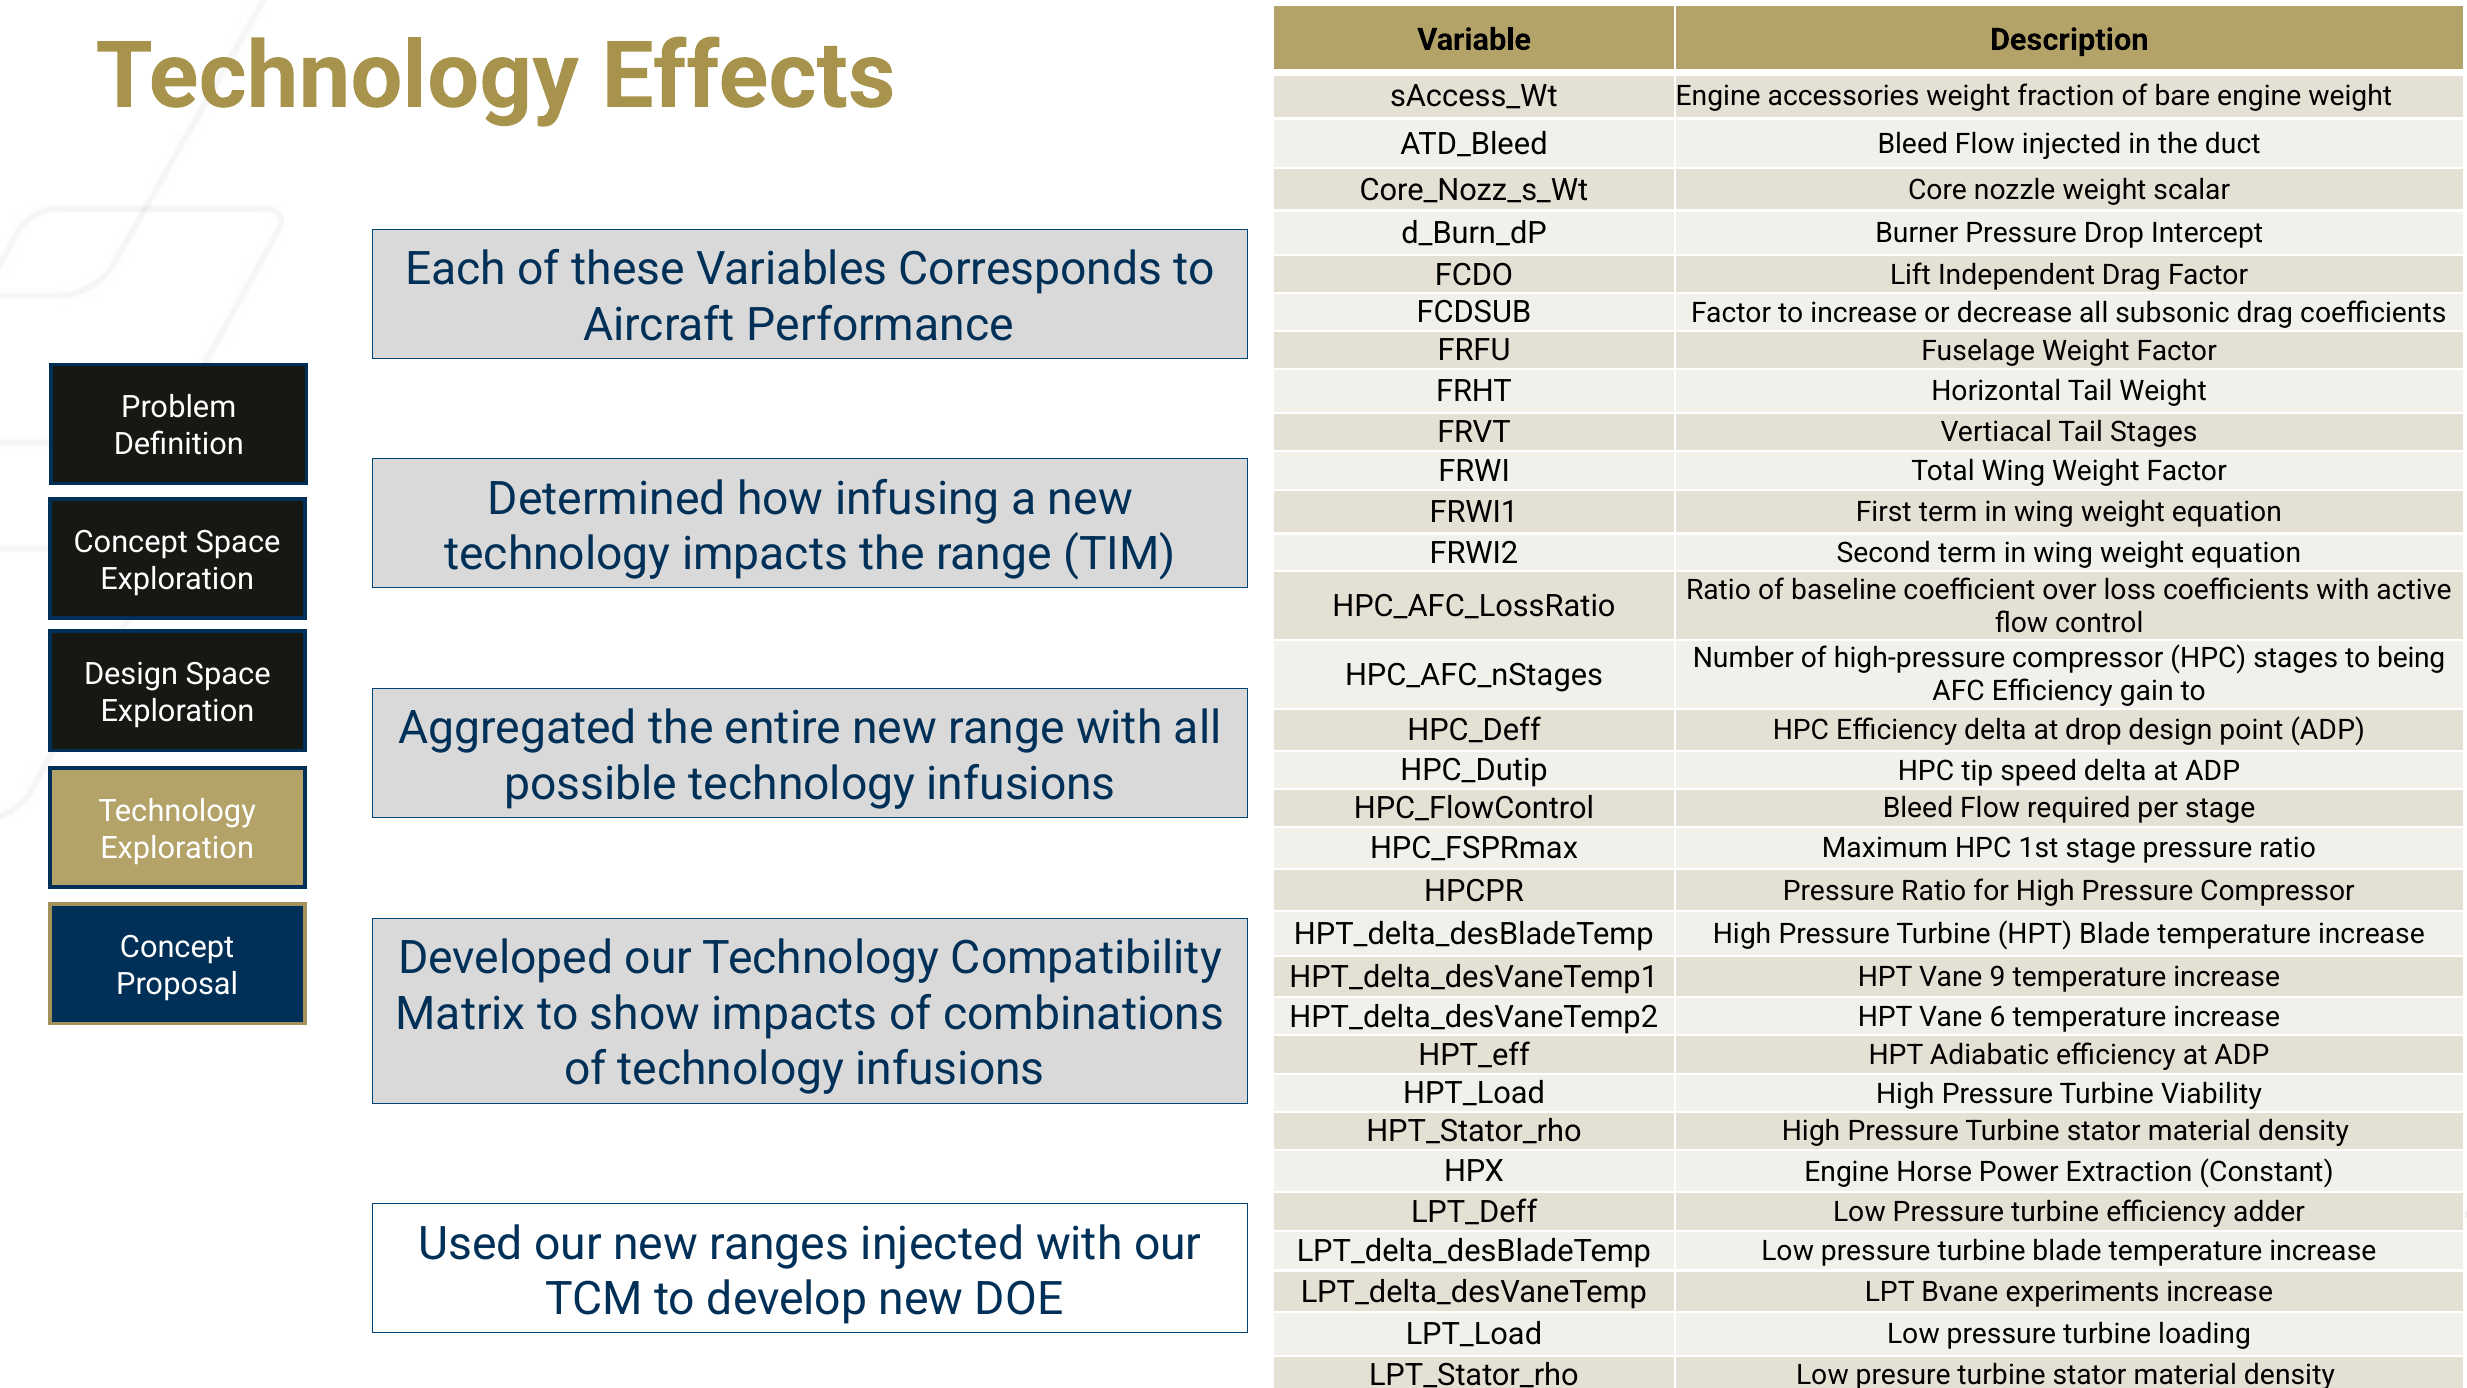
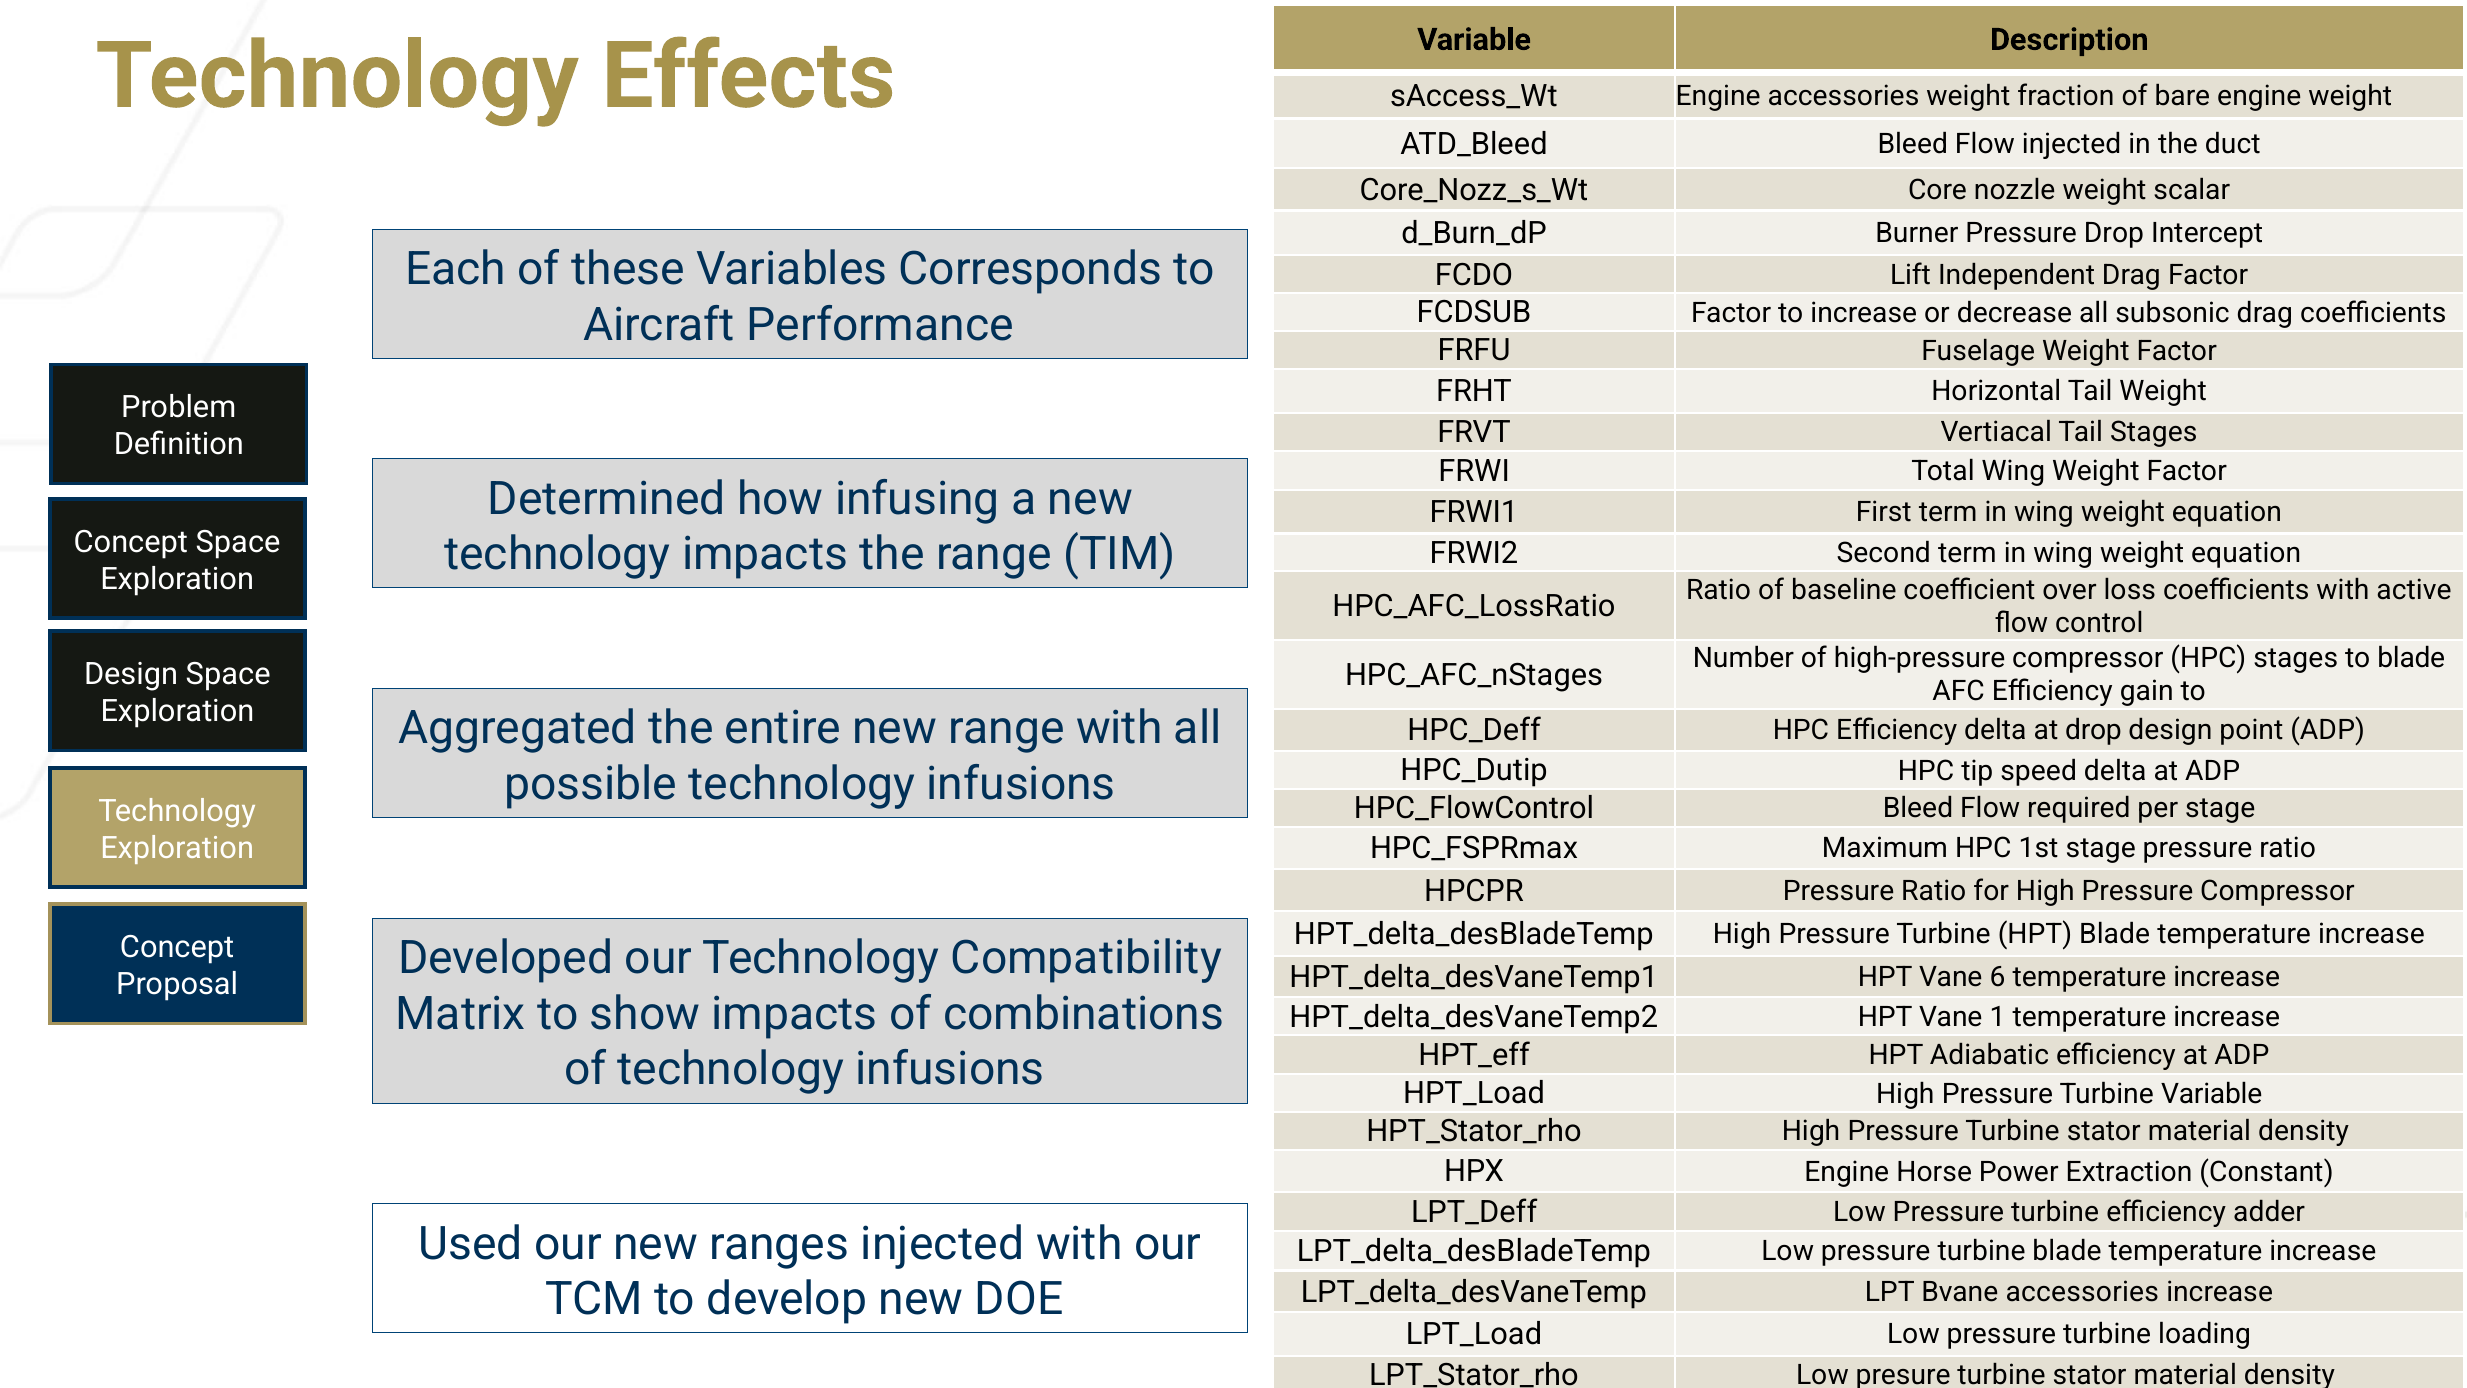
to being: being -> blade
9: 9 -> 6
6: 6 -> 1
Turbine Viability: Viability -> Variable
Bvane experiments: experiments -> accessories
